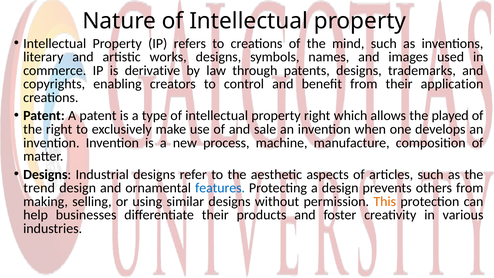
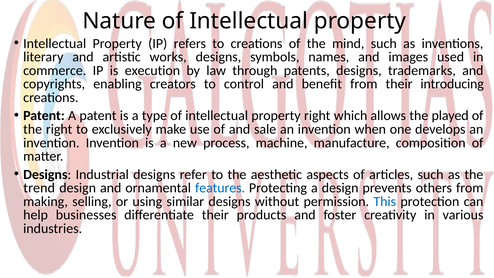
derivative: derivative -> execution
application: application -> introducing
This colour: orange -> blue
